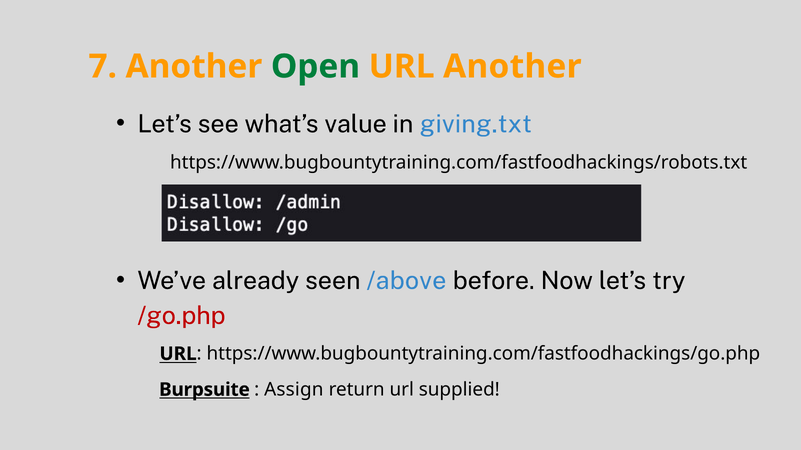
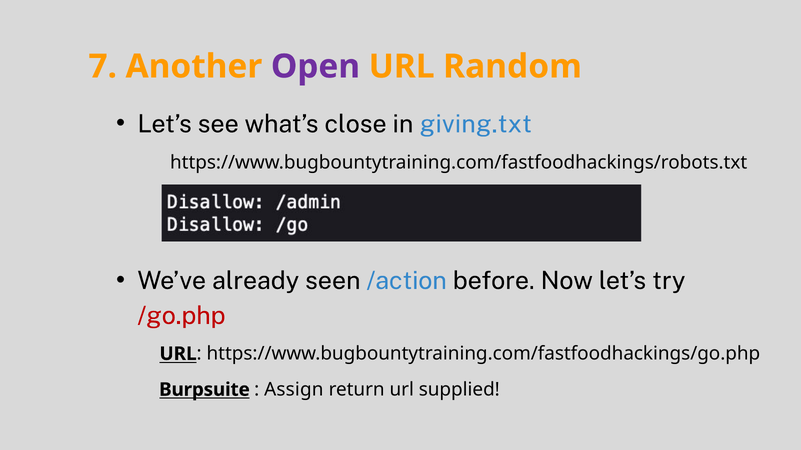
Open colour: green -> purple
URL Another: Another -> Random
value: value -> close
/above: /above -> /action
